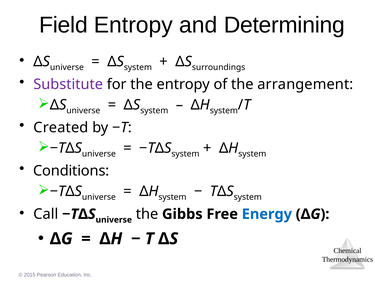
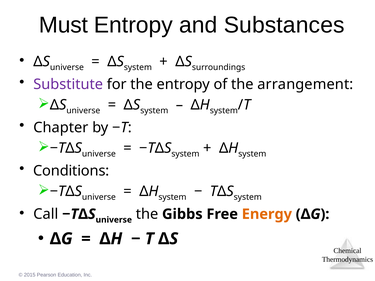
Field: Field -> Must
Determining: Determining -> Substances
Created: Created -> Chapter
Energy colour: blue -> orange
